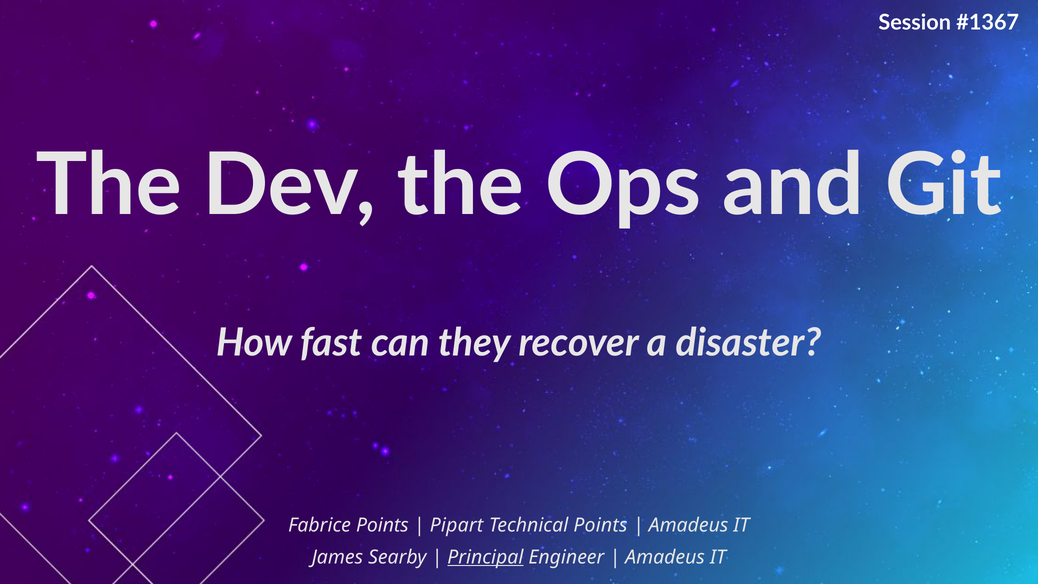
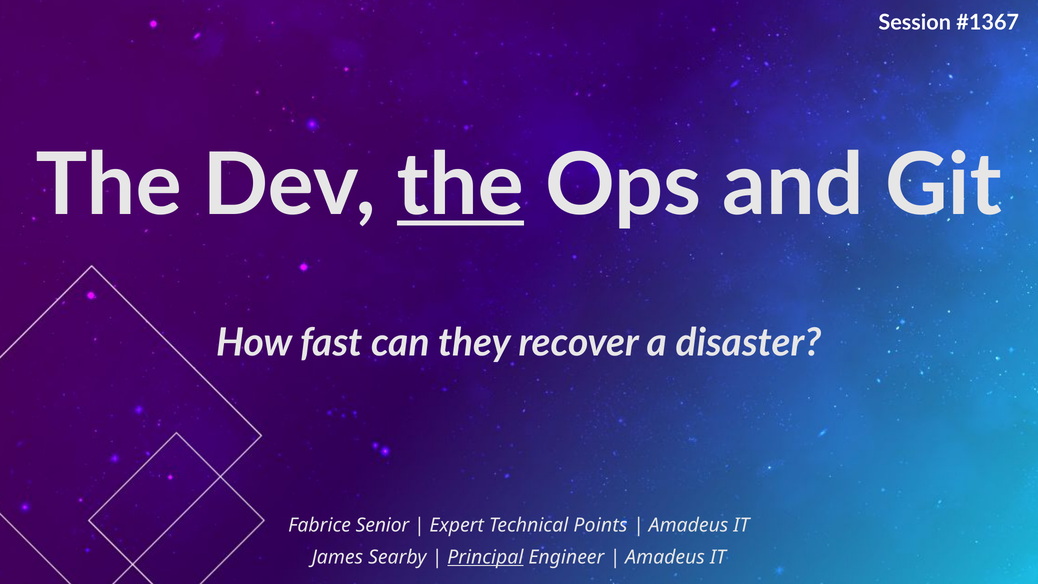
the at (460, 186) underline: none -> present
Fabrice Points: Points -> Senior
Pipart: Pipart -> Expert
